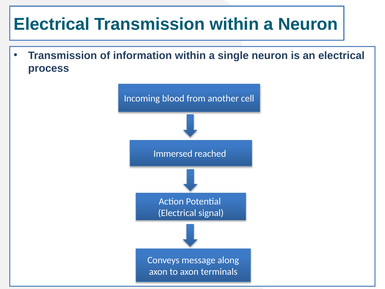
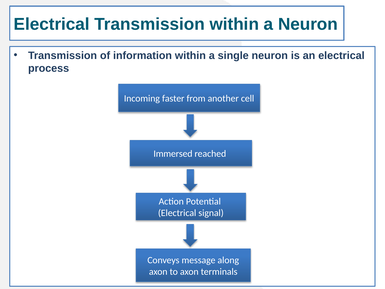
blood: blood -> faster
